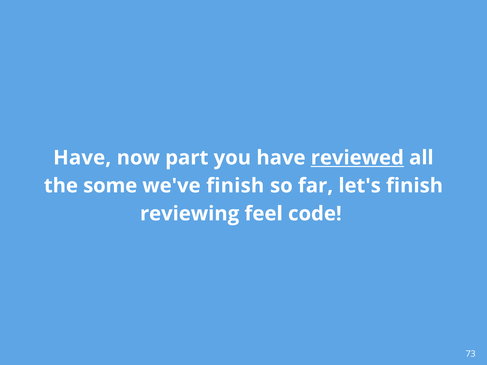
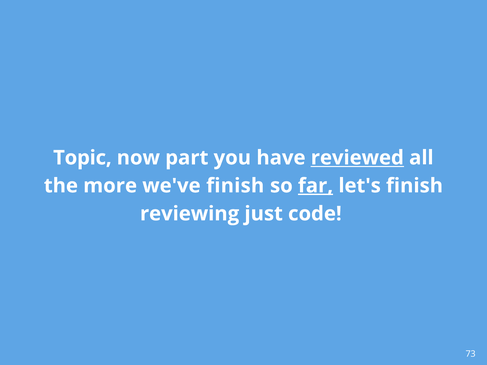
Have at (82, 158): Have -> Topic
some: some -> more
far underline: none -> present
feel: feel -> just
